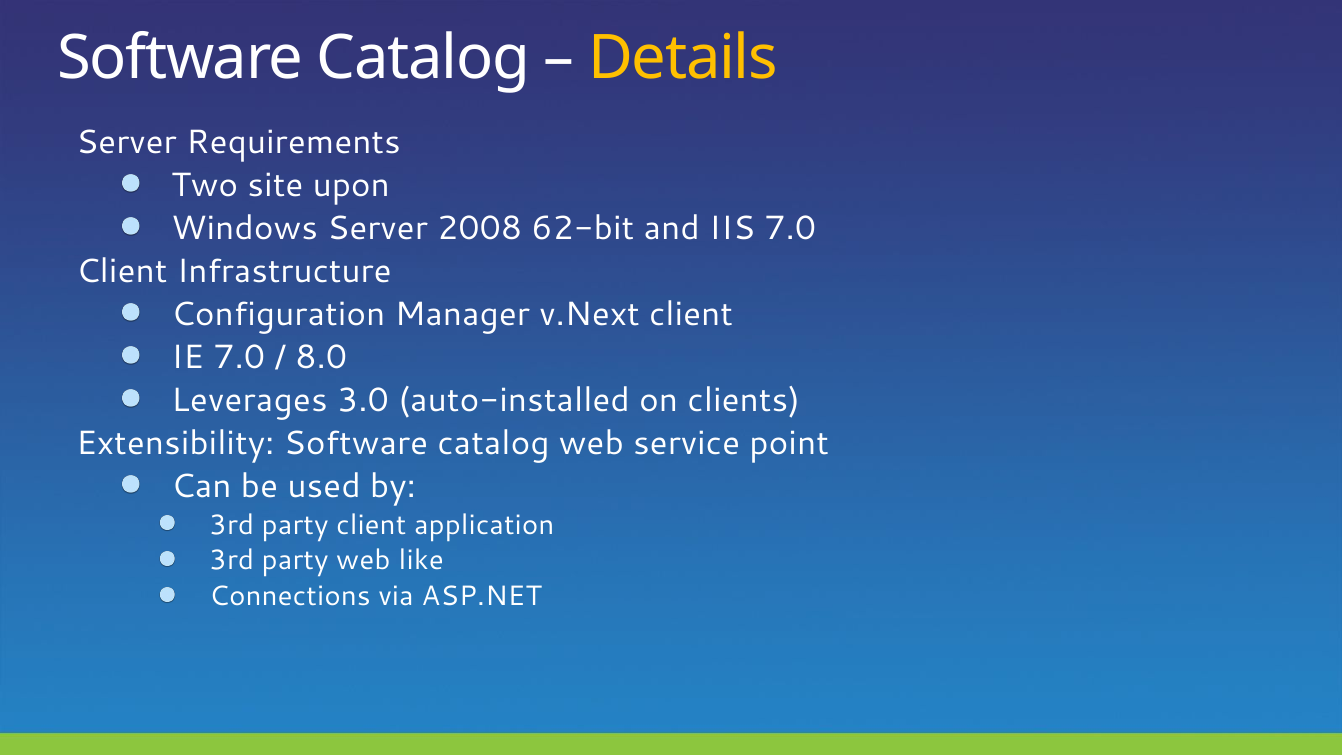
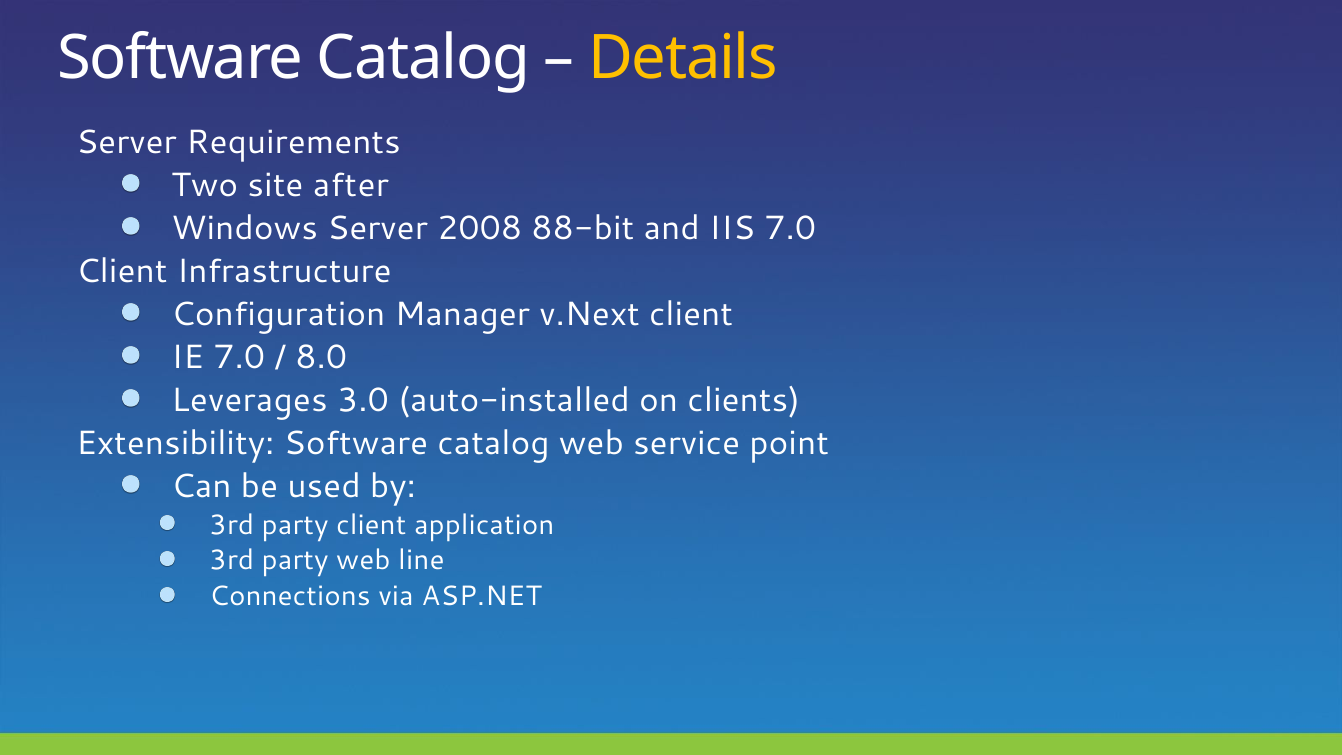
upon: upon -> after
62-bit: 62-bit -> 88-bit
like: like -> line
